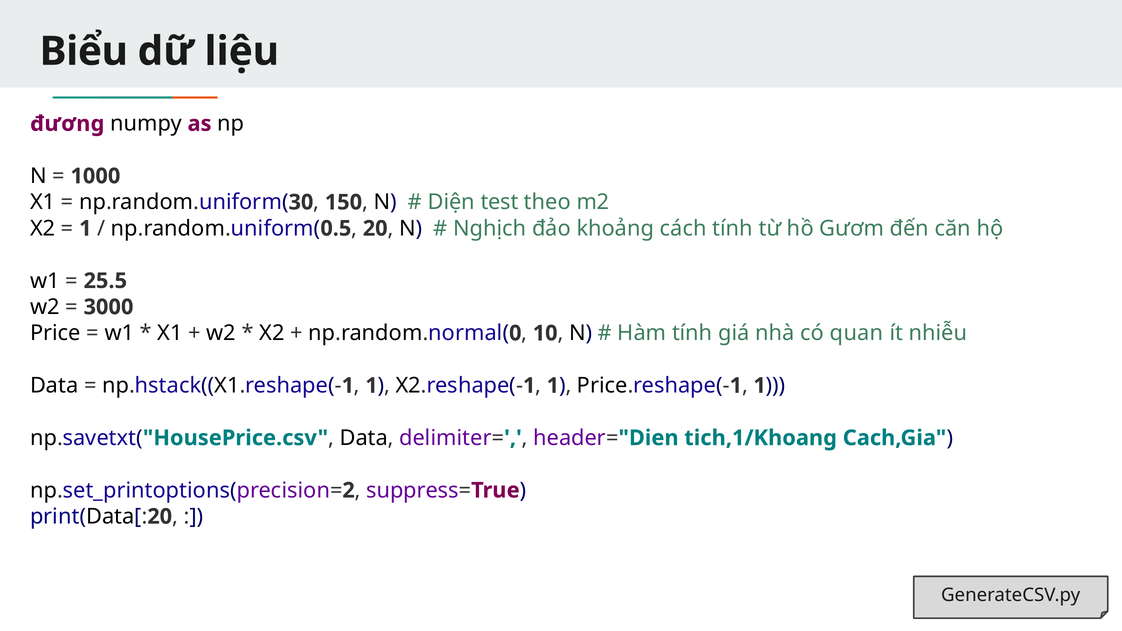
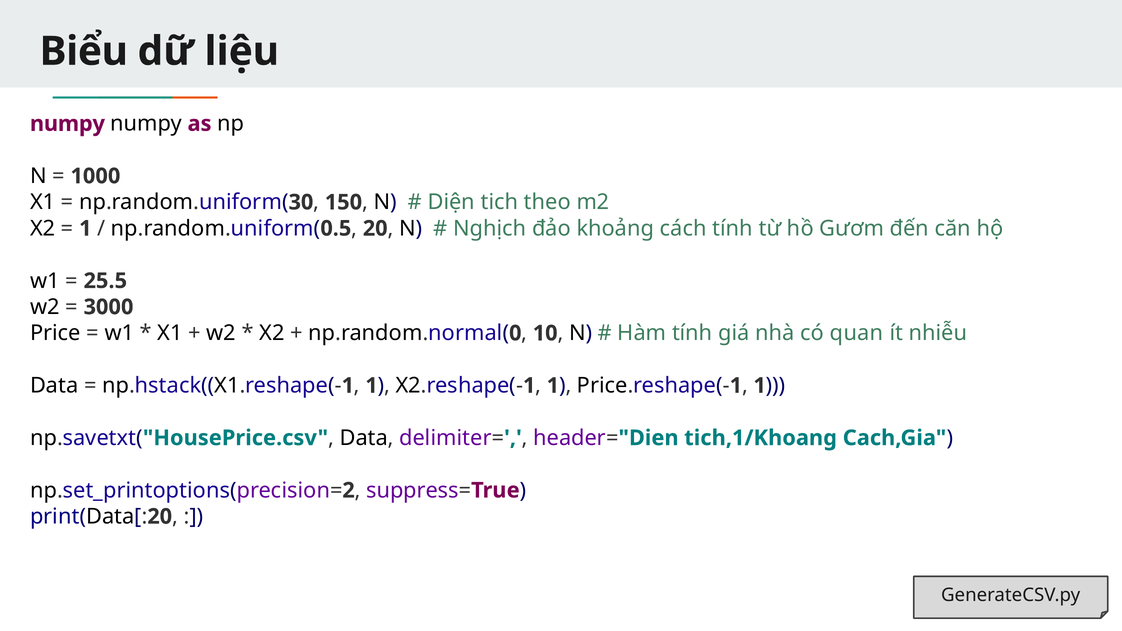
đương at (67, 124): đương -> numpy
test: test -> tich
